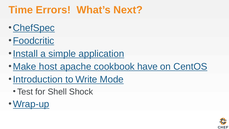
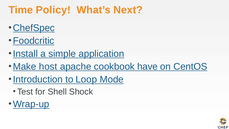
Errors: Errors -> Policy
Write: Write -> Loop
